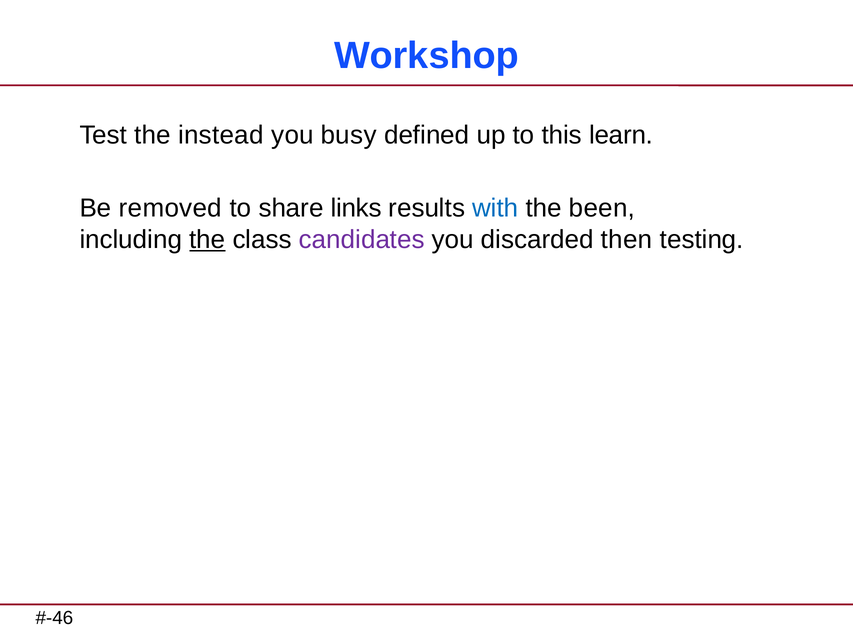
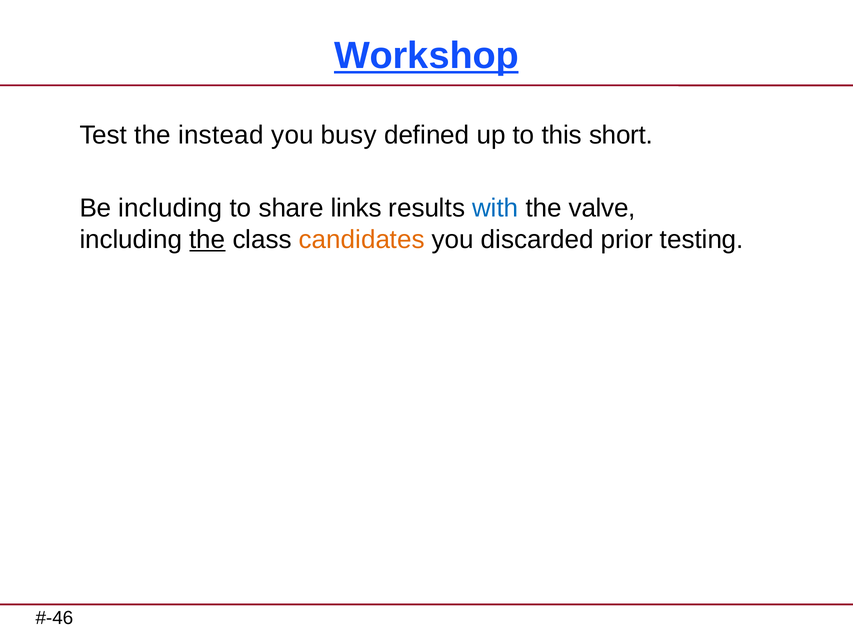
Workshop underline: none -> present
learn: learn -> short
Be removed: removed -> including
been: been -> valve
candidates colour: purple -> orange
then: then -> prior
